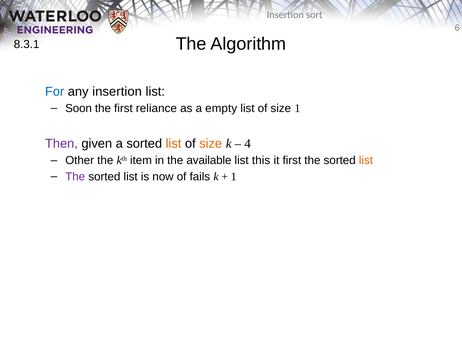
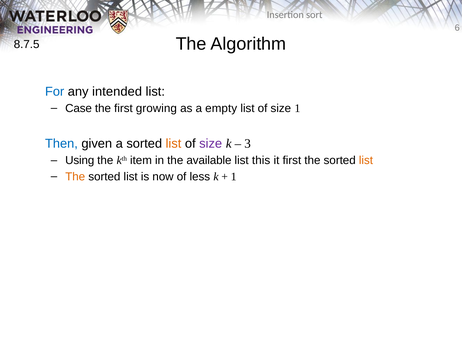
8.3.1: 8.3.1 -> 8.7.5
any insertion: insertion -> intended
Soon: Soon -> Case
reliance: reliance -> growing
Then colour: purple -> blue
size at (211, 144) colour: orange -> purple
4: 4 -> 3
Other: Other -> Using
The at (75, 177) colour: purple -> orange
fails: fails -> less
